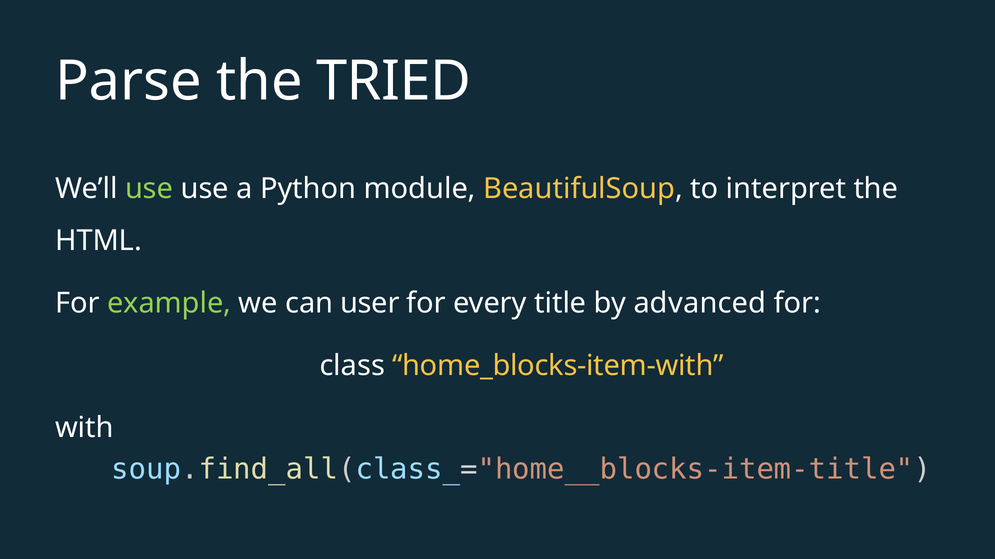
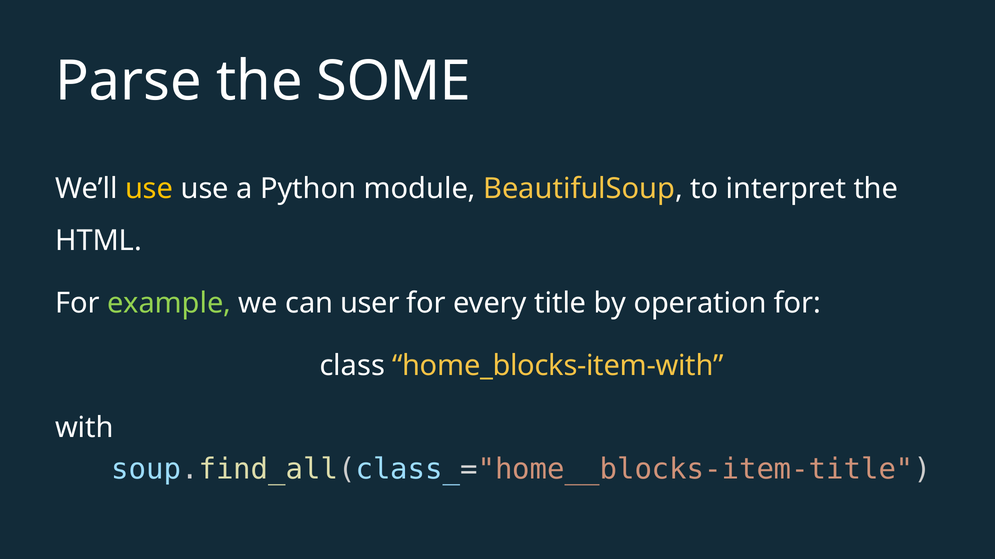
TRIED: TRIED -> SOME
use at (149, 189) colour: light green -> yellow
advanced: advanced -> operation
